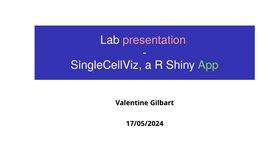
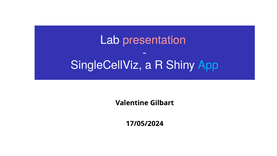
App colour: light green -> light blue
